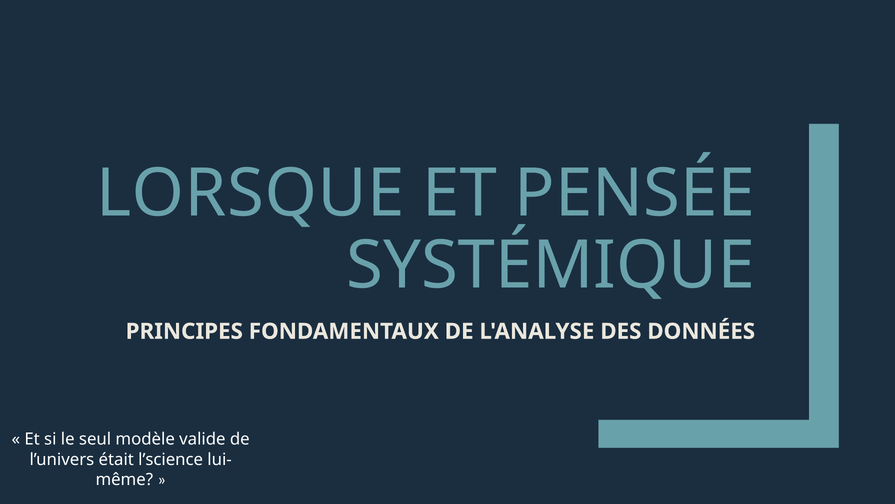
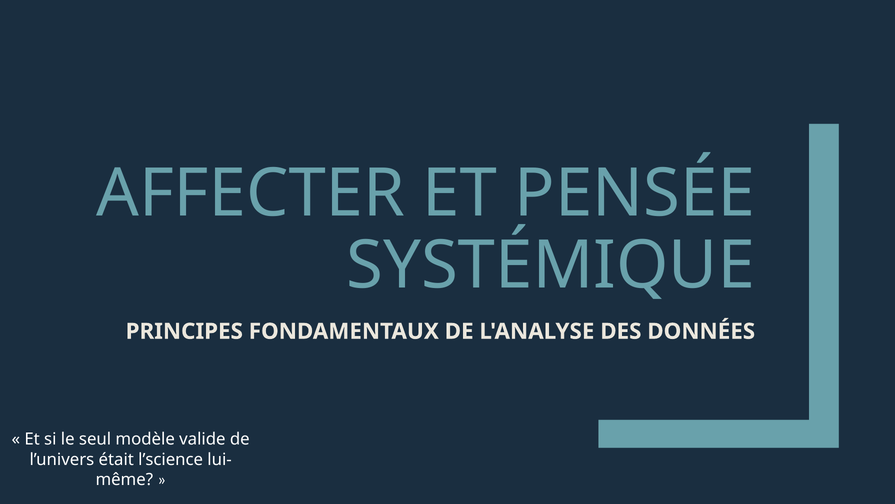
LORSQUE: LORSQUE -> AFFECTER
